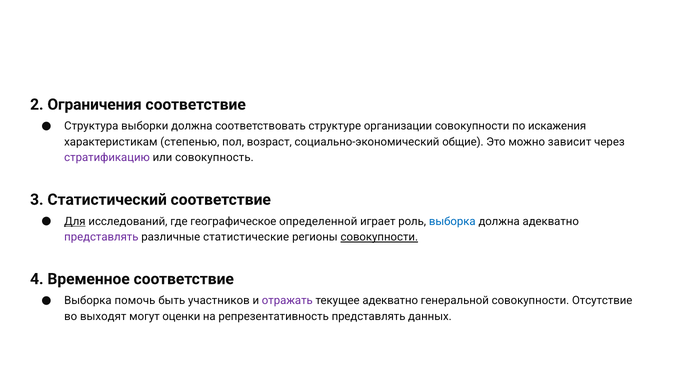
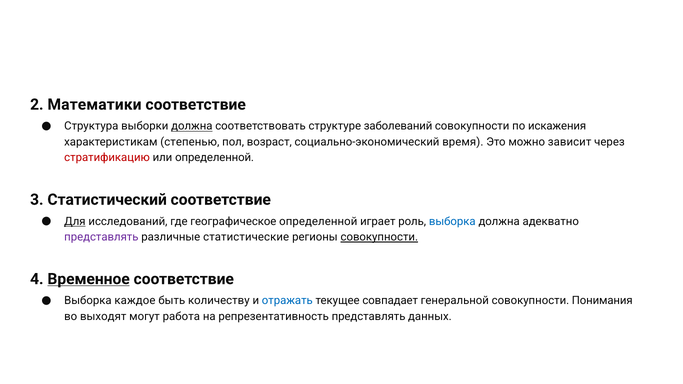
Ограничения: Ограничения -> Математики
должна at (192, 126) underline: none -> present
организации: организации -> заболеваний
общие: общие -> время
стратификацию colour: purple -> red
или совокупность: совокупность -> определенной
Временное underline: none -> present
помочь: помочь -> каждое
участников: участников -> количеству
отражать colour: purple -> blue
текущее адекватно: адекватно -> совпадает
Отсутствие: Отсутствие -> Понимания
оценки: оценки -> работа
